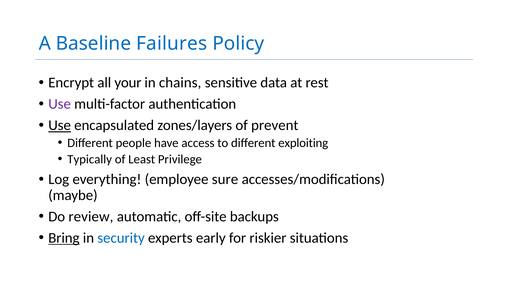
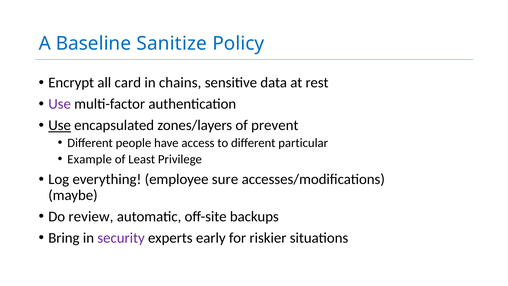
Failures: Failures -> Sanitize
your: your -> card
exploiting: exploiting -> particular
Typically: Typically -> Example
Bring underline: present -> none
security colour: blue -> purple
